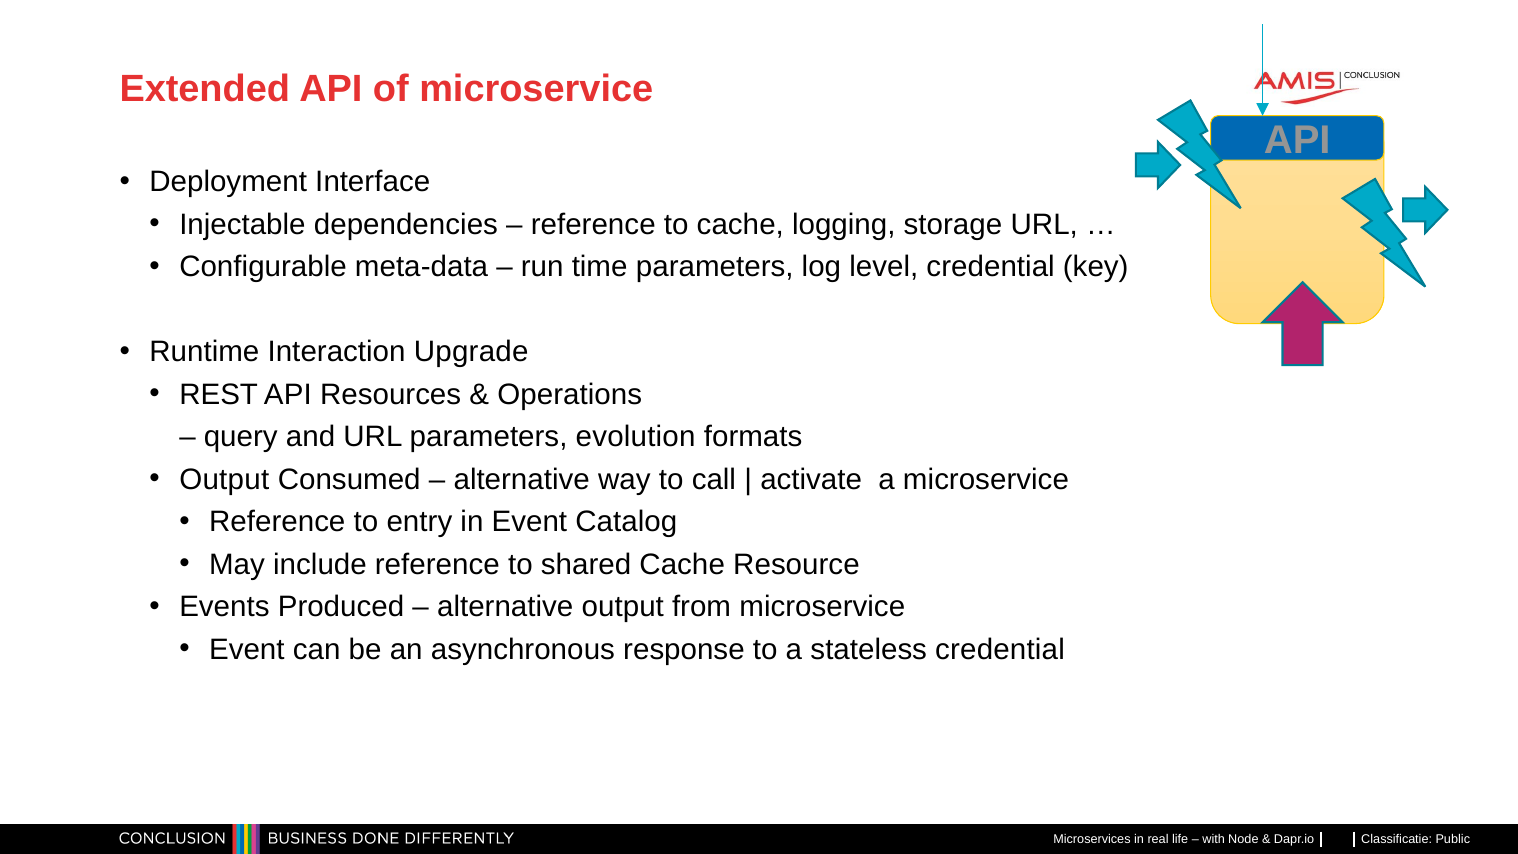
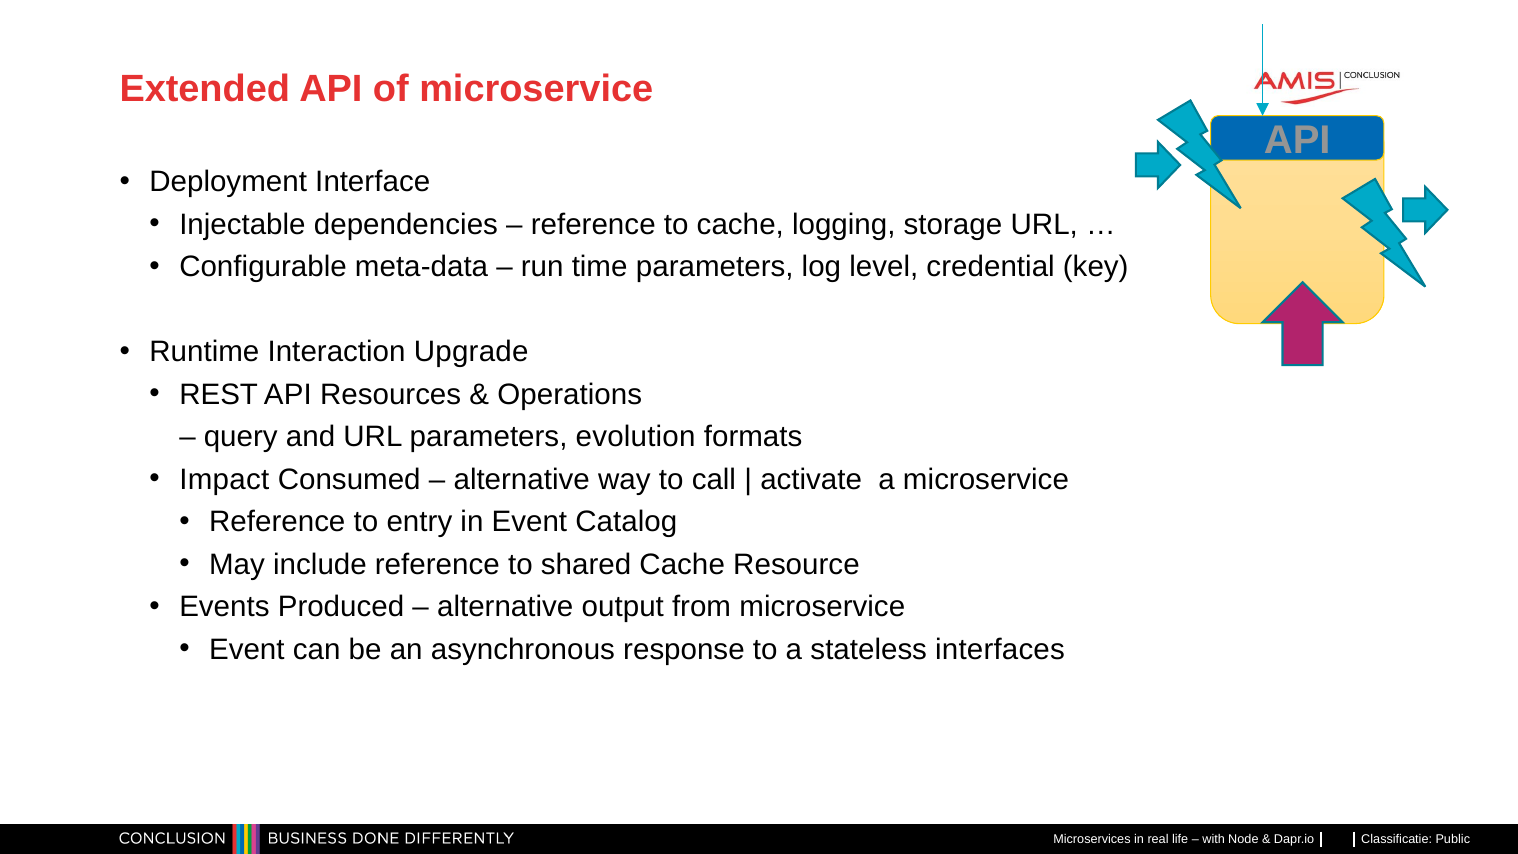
Output at (224, 480): Output -> Impact
stateless credential: credential -> interfaces
